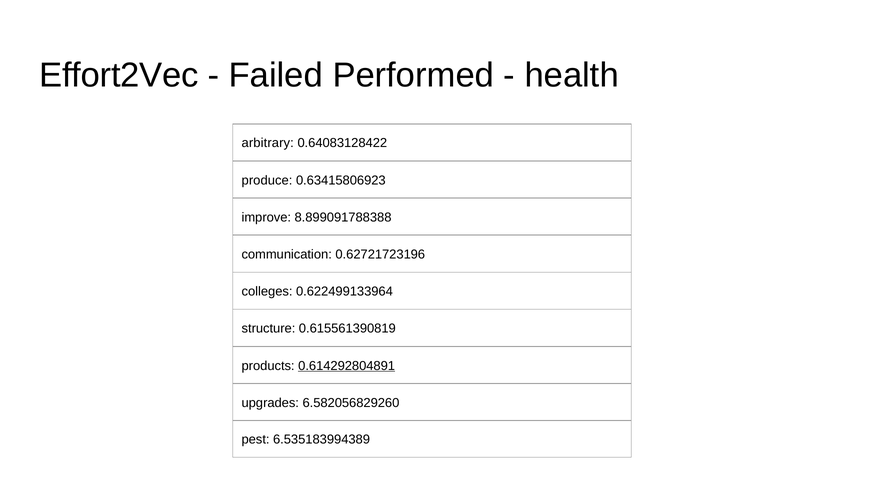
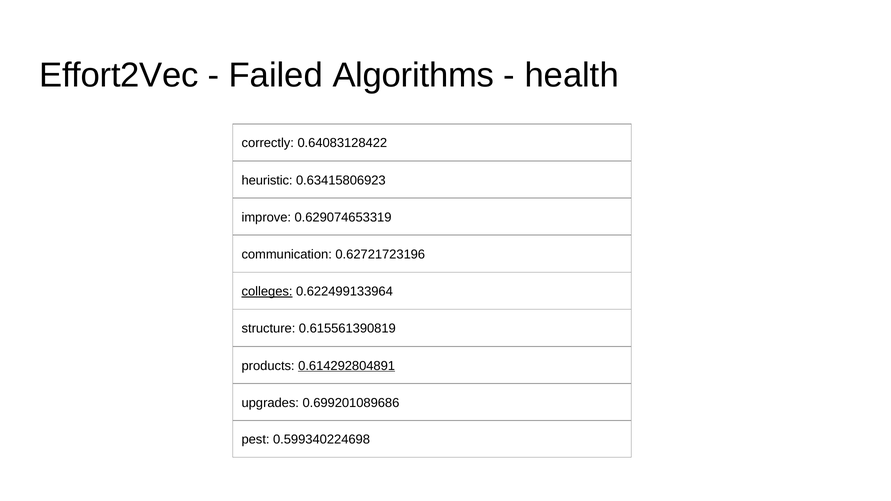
Performed: Performed -> Algorithms
arbitrary: arbitrary -> correctly
produce: produce -> heuristic
8.899091788388: 8.899091788388 -> 0.629074653319
colleges underline: none -> present
6.582056829260: 6.582056829260 -> 0.699201089686
6.535183994389: 6.535183994389 -> 0.599340224698
